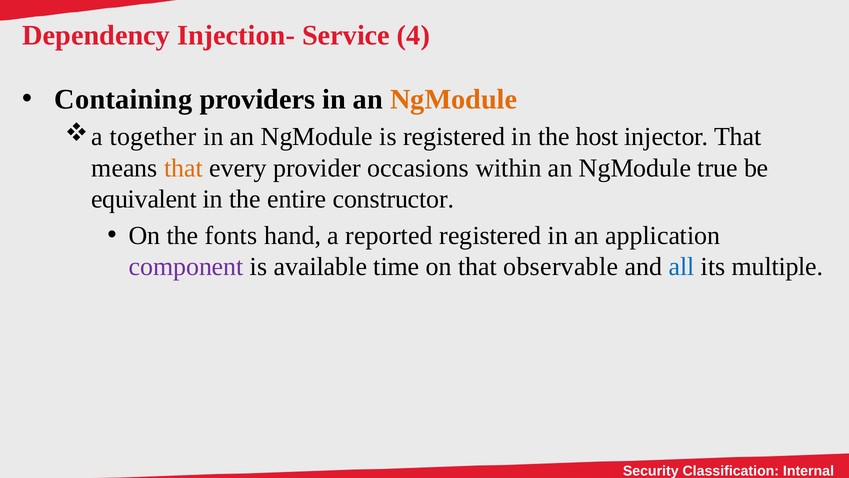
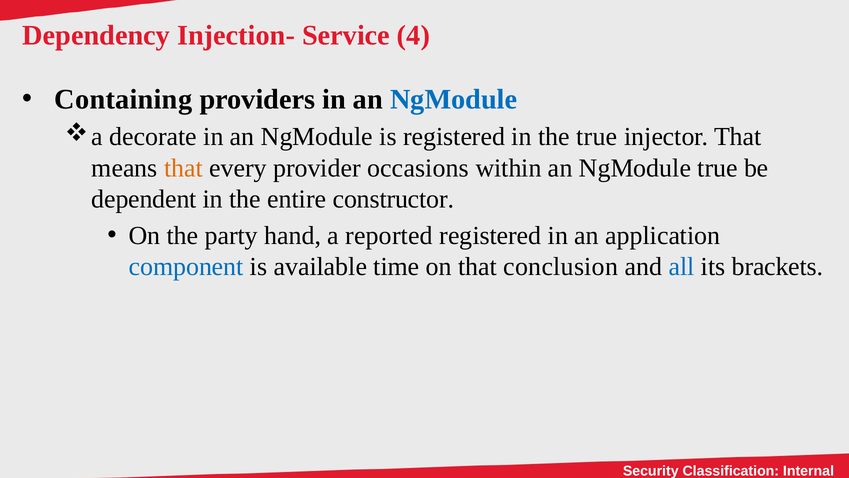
NgModule at (454, 99) colour: orange -> blue
together: together -> decorate
the host: host -> true
equivalent: equivalent -> dependent
fonts: fonts -> party
component colour: purple -> blue
observable: observable -> conclusion
multiple: multiple -> brackets
